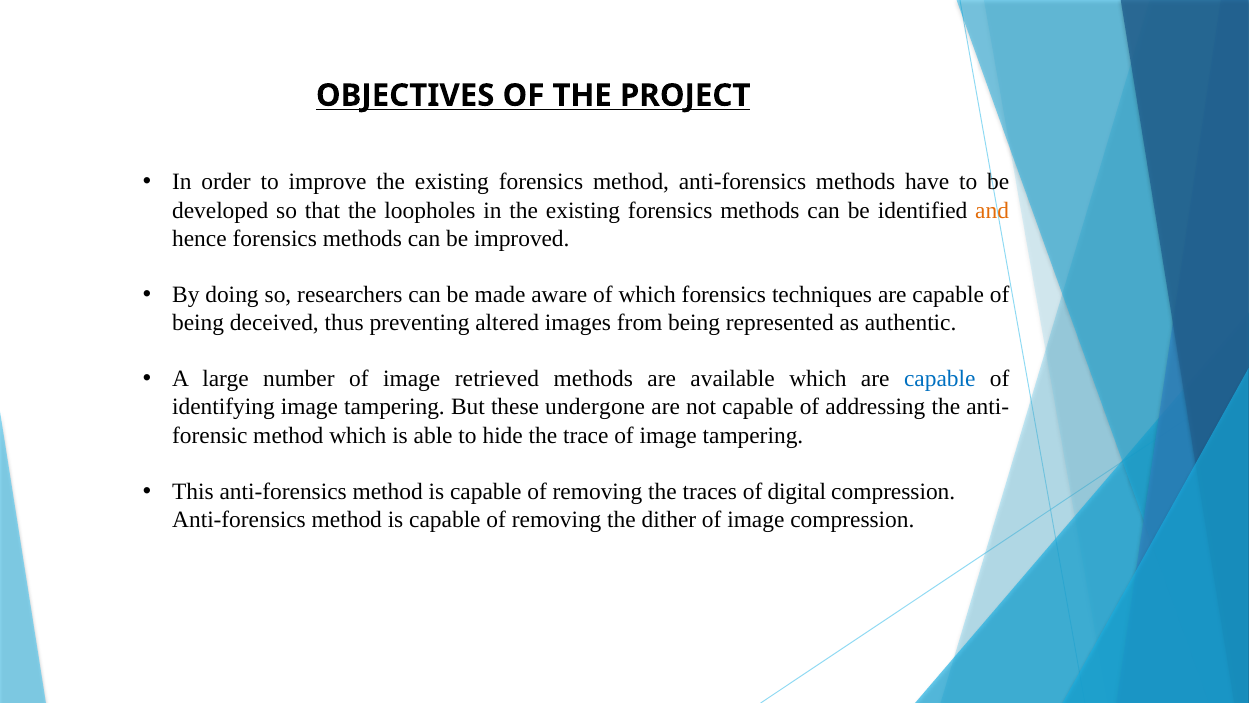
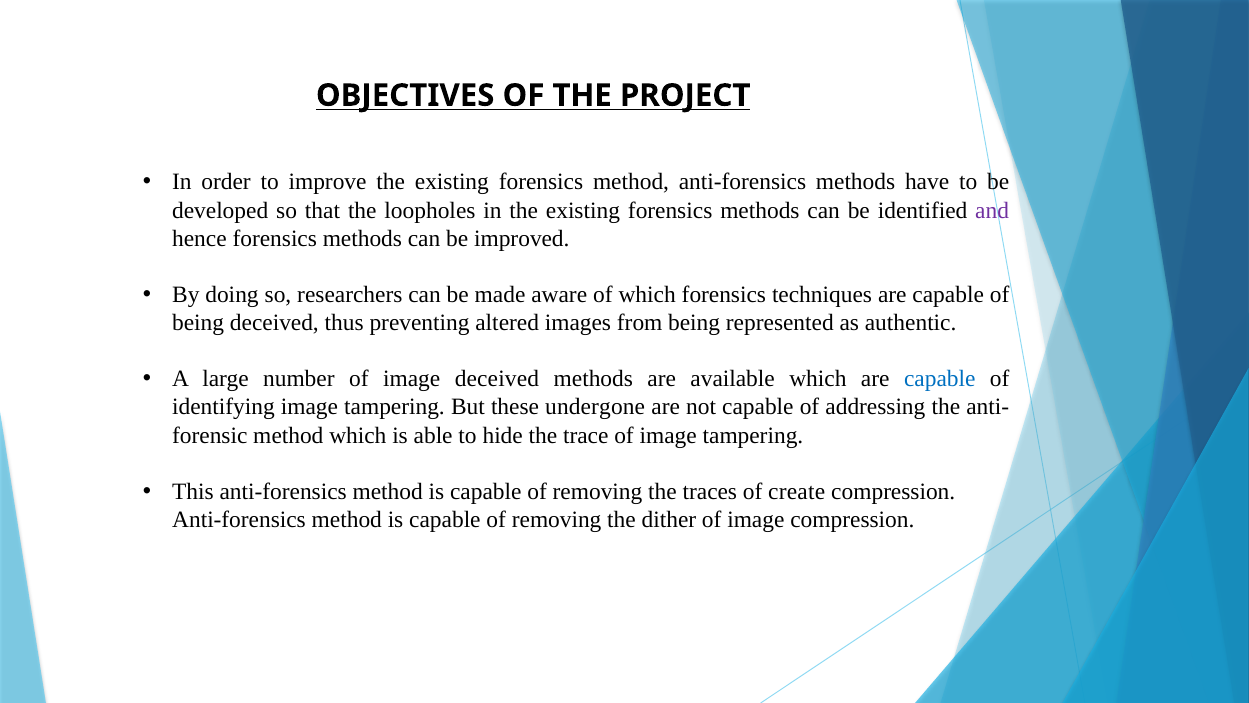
and colour: orange -> purple
image retrieved: retrieved -> deceived
digital: digital -> create
